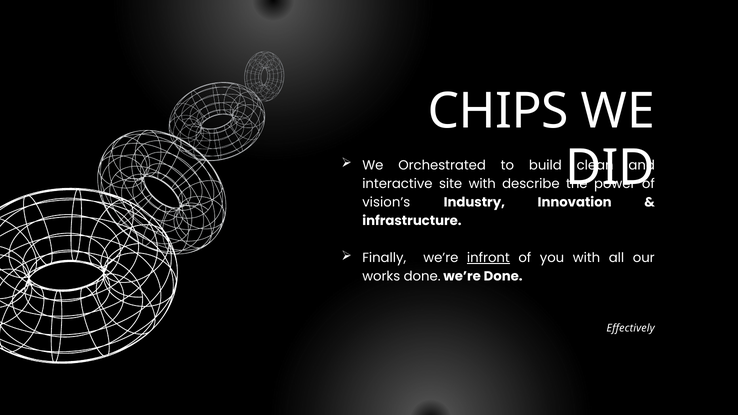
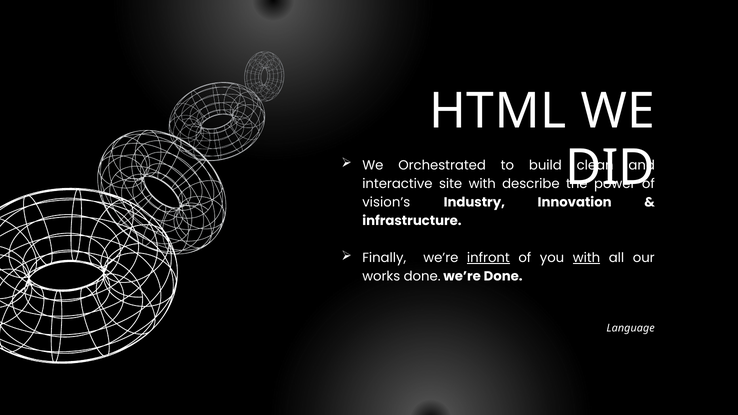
CHIPS: CHIPS -> HTML
with at (587, 258) underline: none -> present
Effectively: Effectively -> Language
